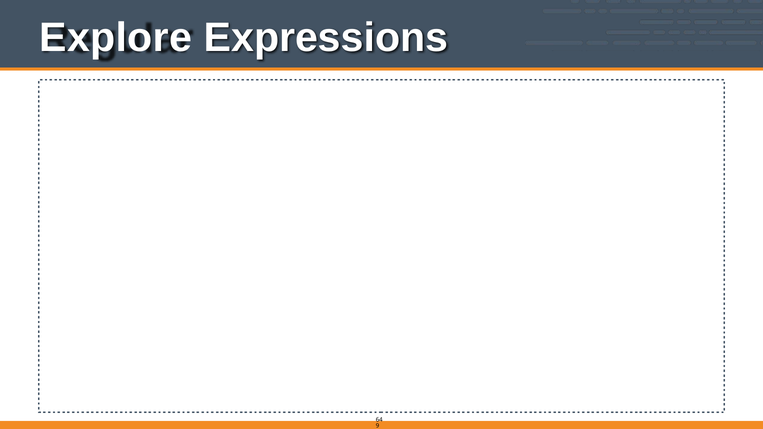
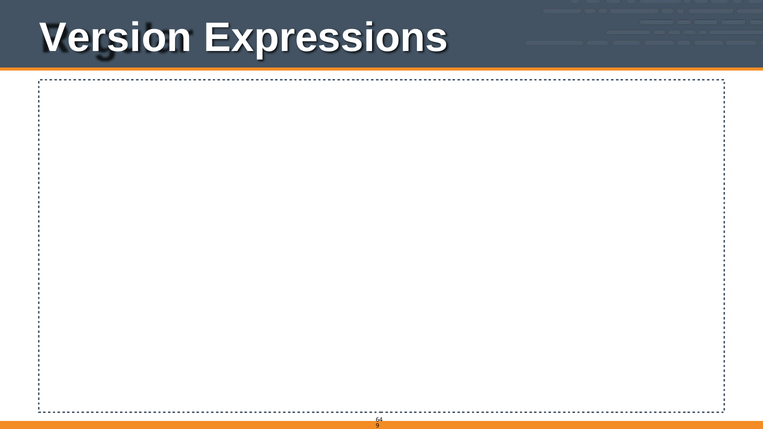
Explore: Explore -> Version
